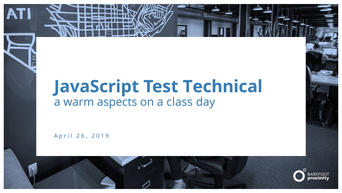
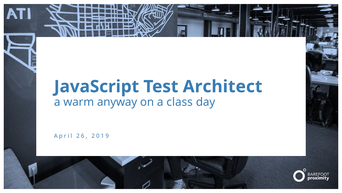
Technical: Technical -> Architect
aspects: aspects -> anyway
